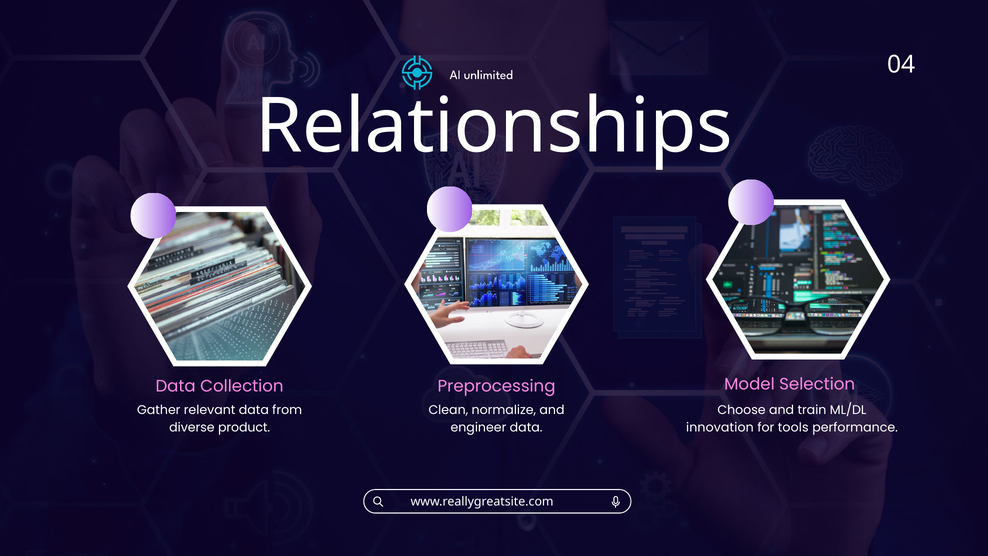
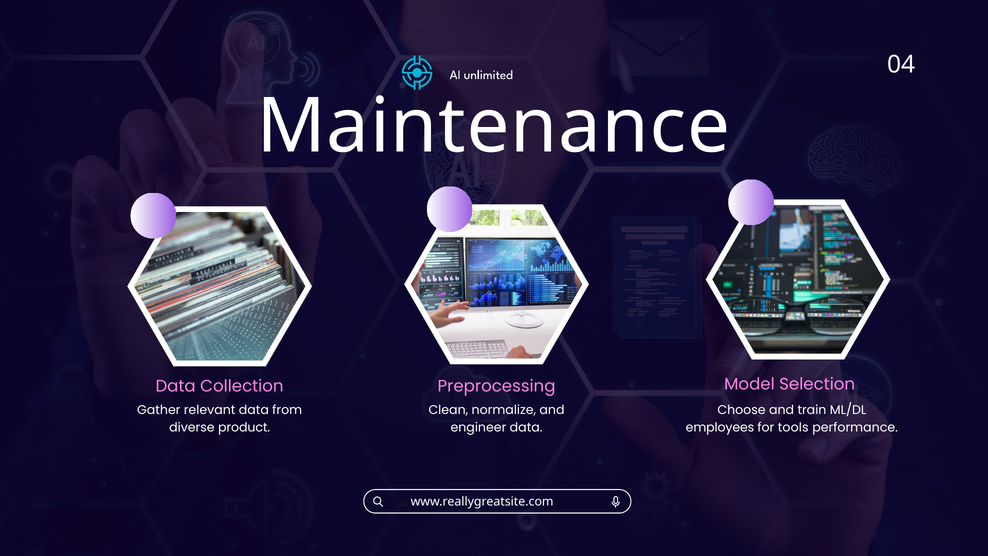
Relationships: Relationships -> Maintenance
innovation: innovation -> employees
